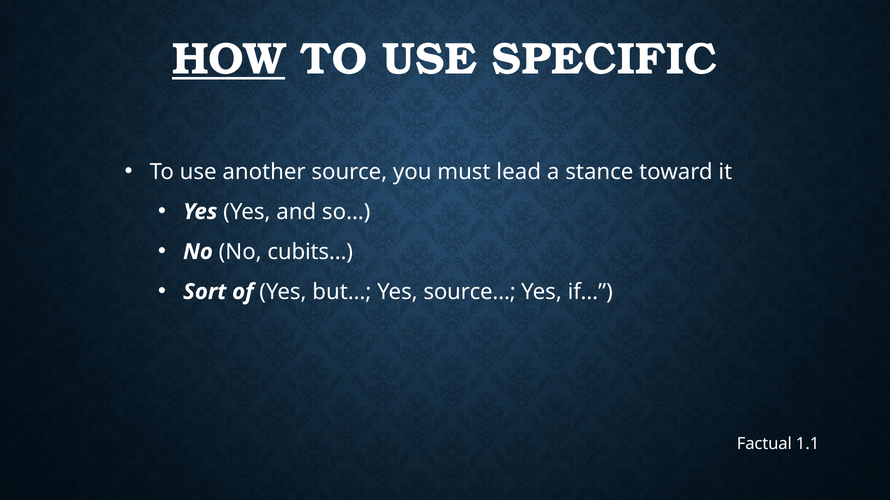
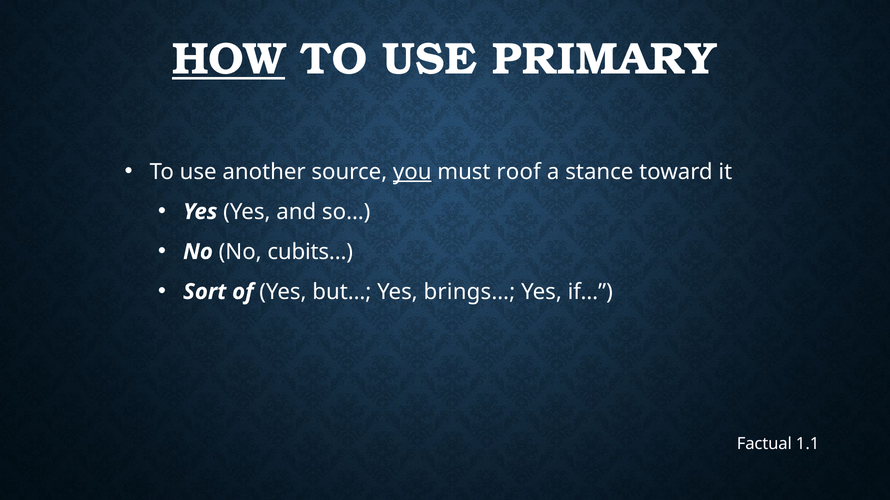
SPECIFIC: SPECIFIC -> PRIMARY
you underline: none -> present
lead: lead -> roof
source…: source… -> brings…
